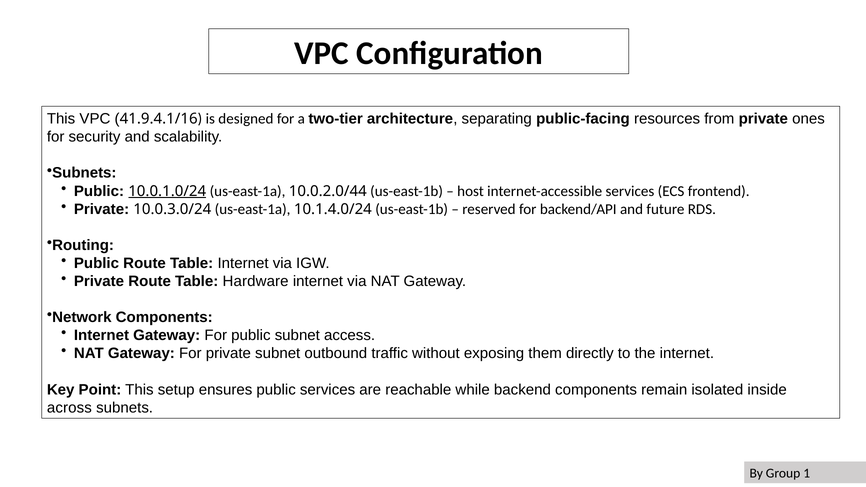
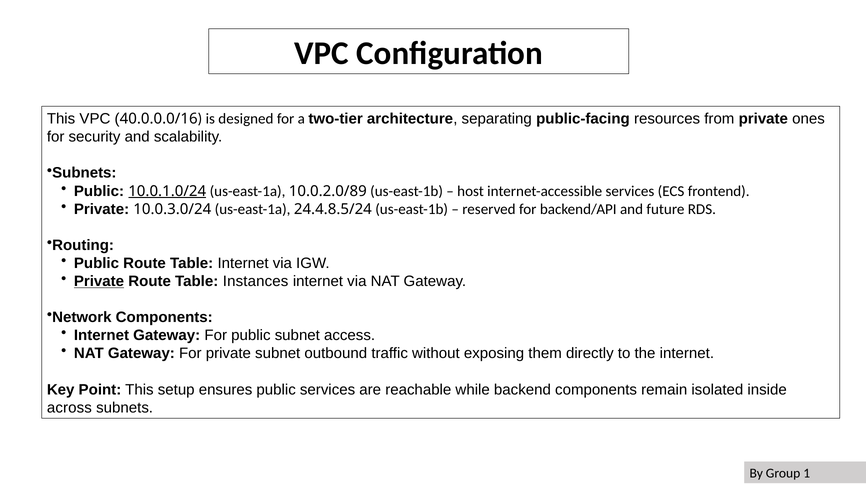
41.9.4.1/16: 41.9.4.1/16 -> 40.0.0.0/16
10.0.2.0/44: 10.0.2.0/44 -> 10.0.2.0/89
10.1.4.0/24: 10.1.4.0/24 -> 24.4.8.5/24
Private at (99, 281) underline: none -> present
Hardware: Hardware -> Instances
